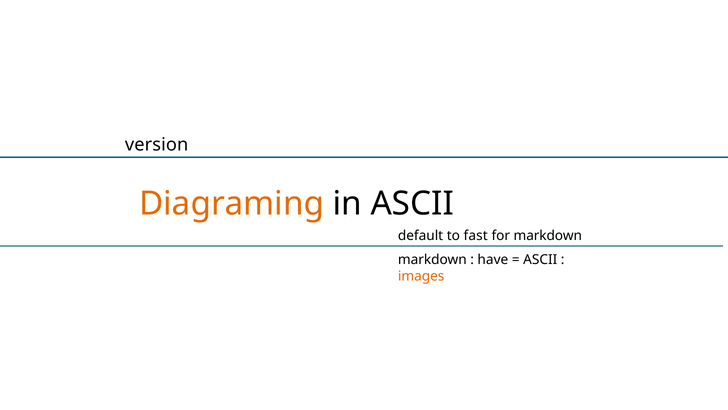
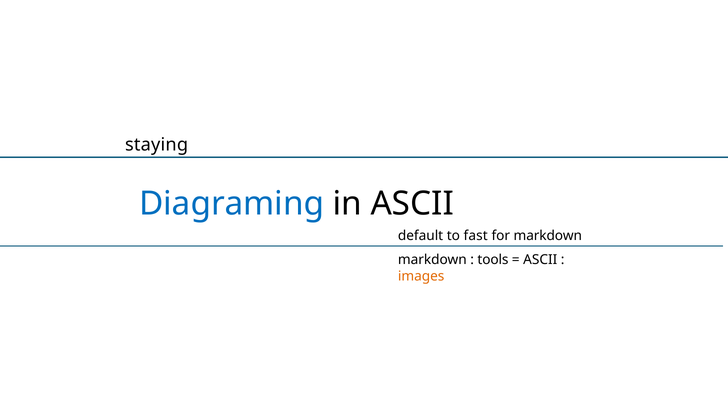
version: version -> staying
Diagraming colour: orange -> blue
have: have -> tools
